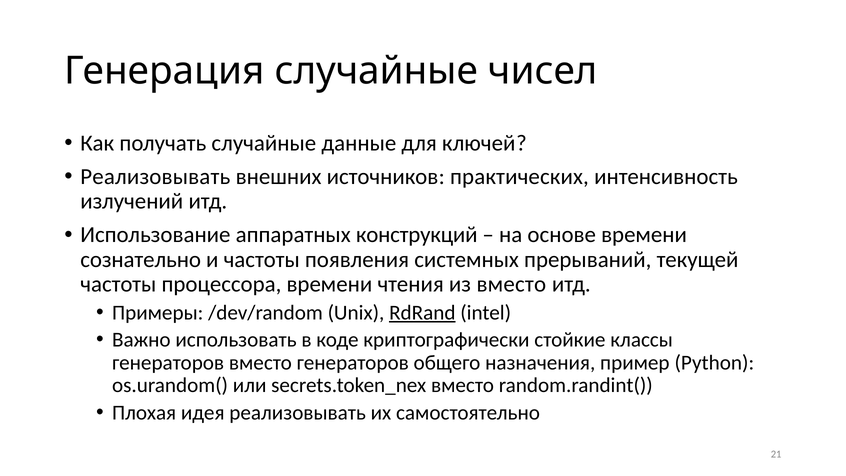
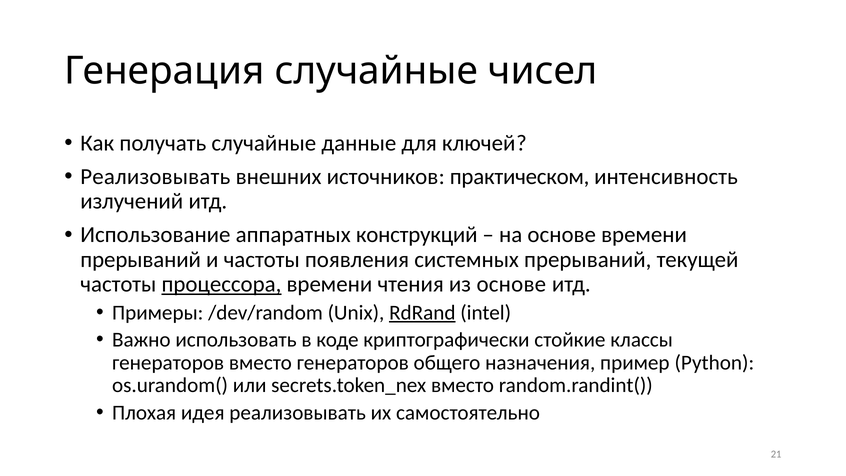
практических: практических -> практическом
сознательно at (141, 260): сознательно -> прерываний
процессора underline: none -> present
из вместо: вместо -> основе
